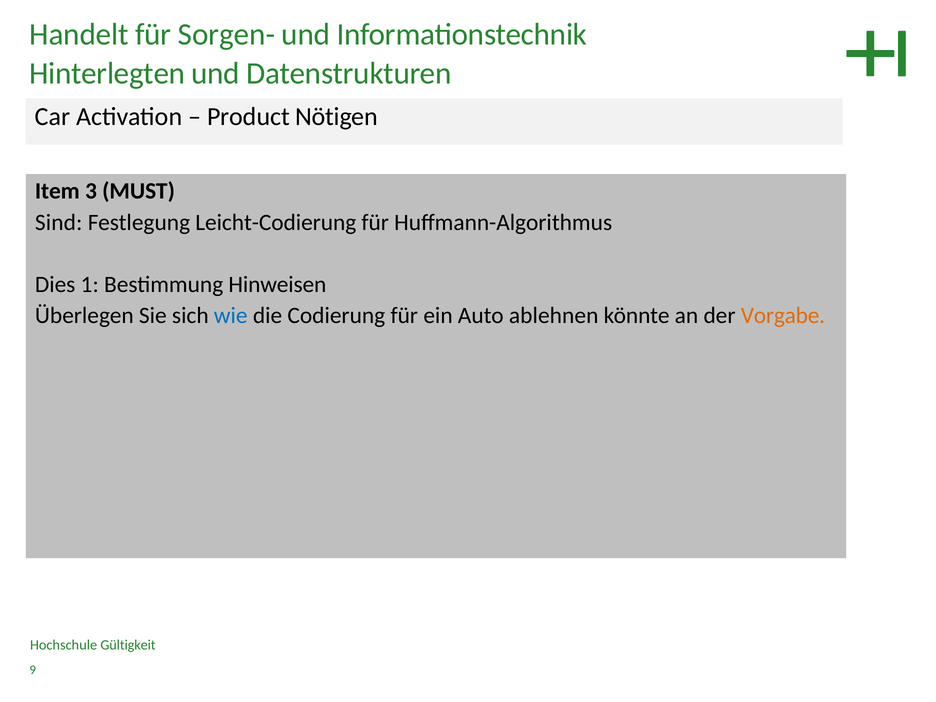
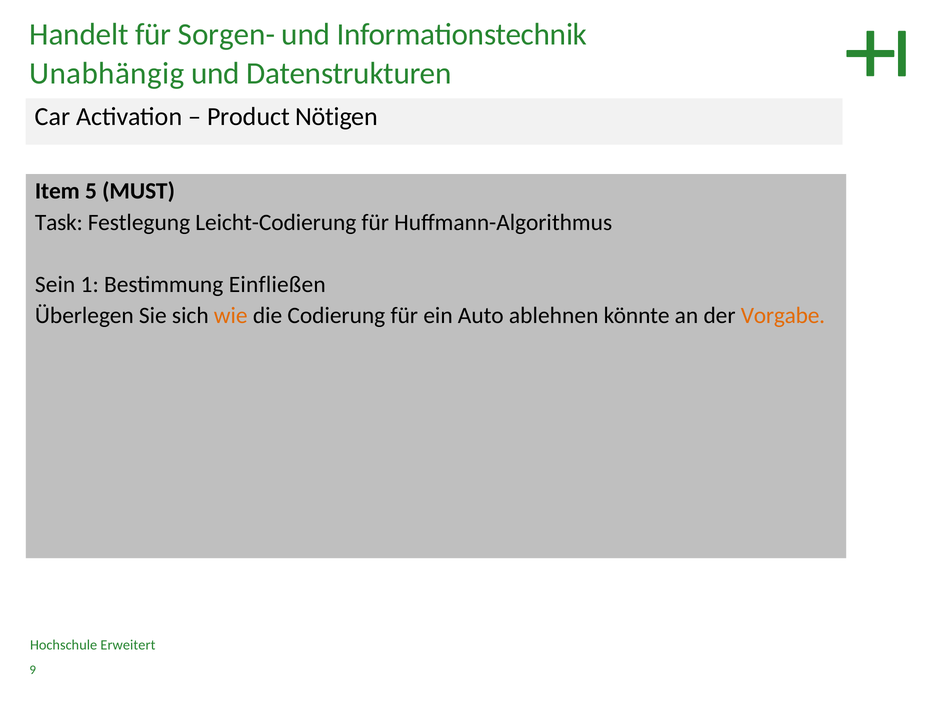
Hinterlegten: Hinterlegten -> Unabhängig
3: 3 -> 5
Sind: Sind -> Task
Dies: Dies -> Sein
Hinweisen: Hinweisen -> Einfließen
wie colour: blue -> orange
Gültigkeit: Gültigkeit -> Erweitert
